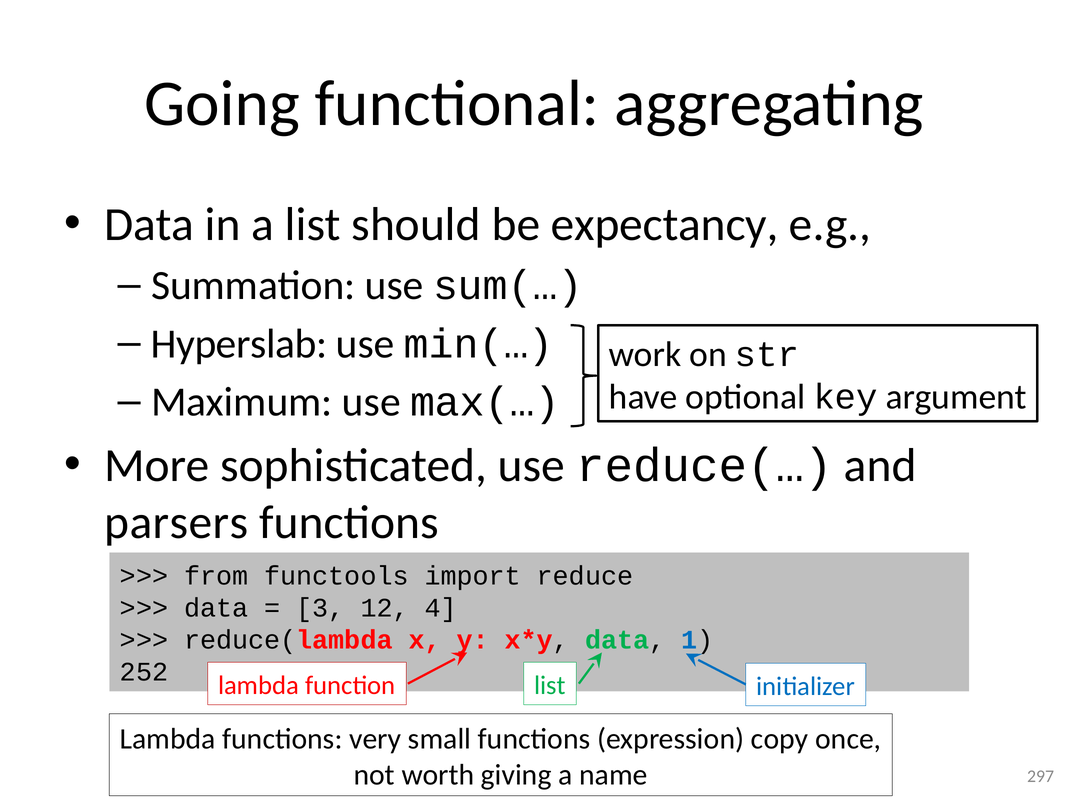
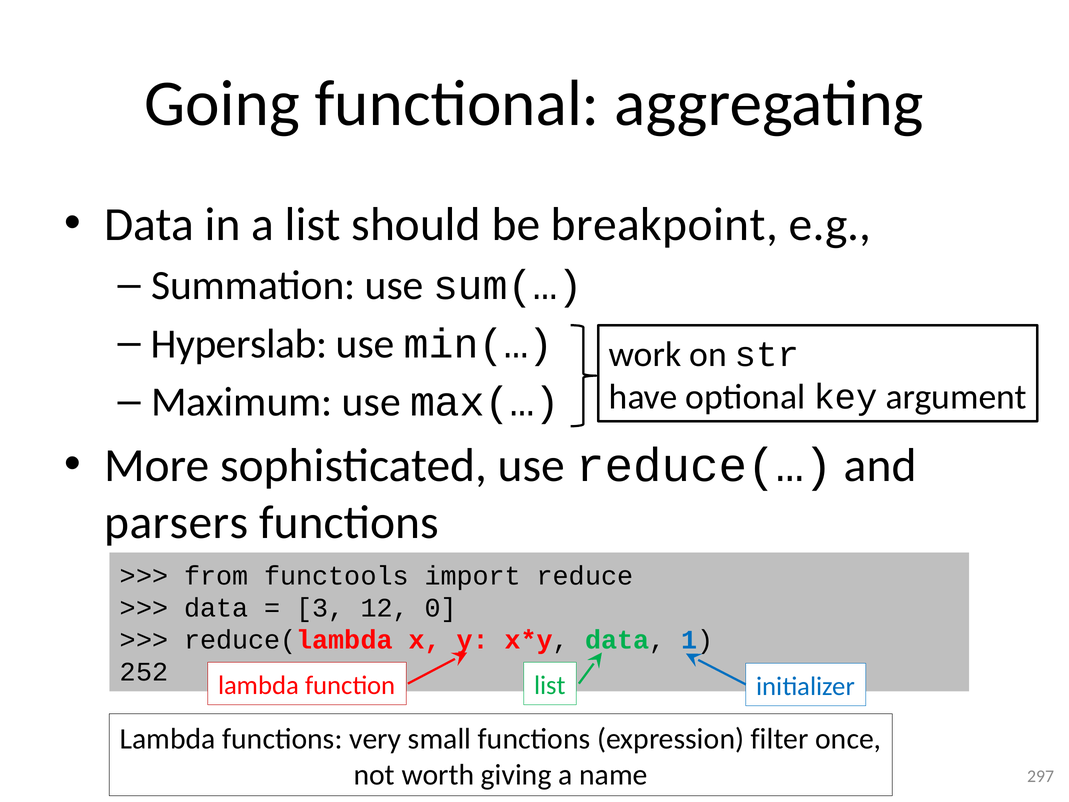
expectancy: expectancy -> breakpoint
4: 4 -> 0
copy: copy -> filter
